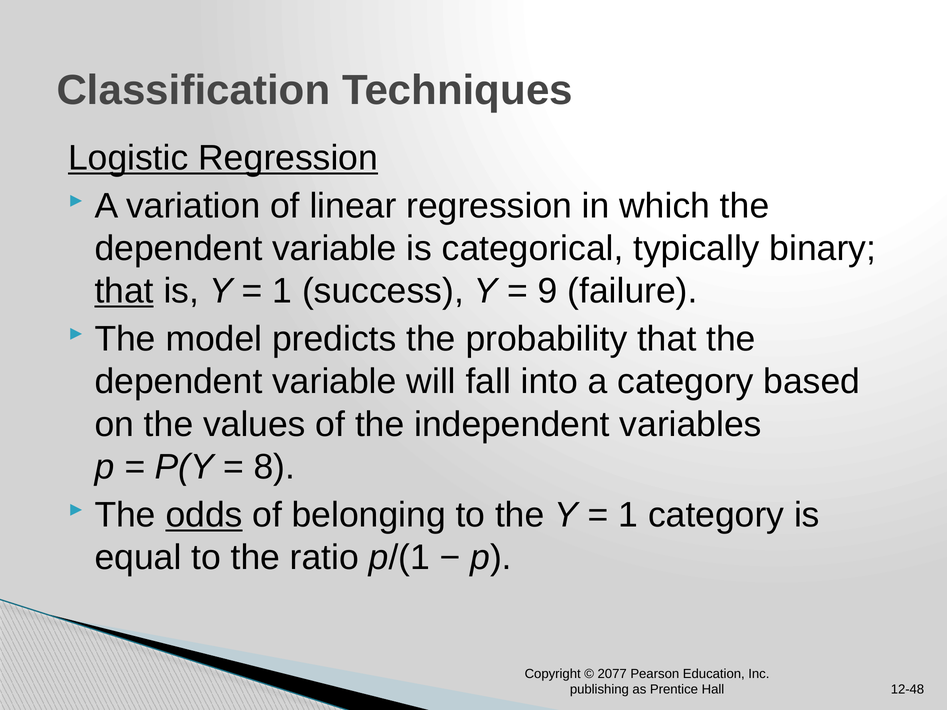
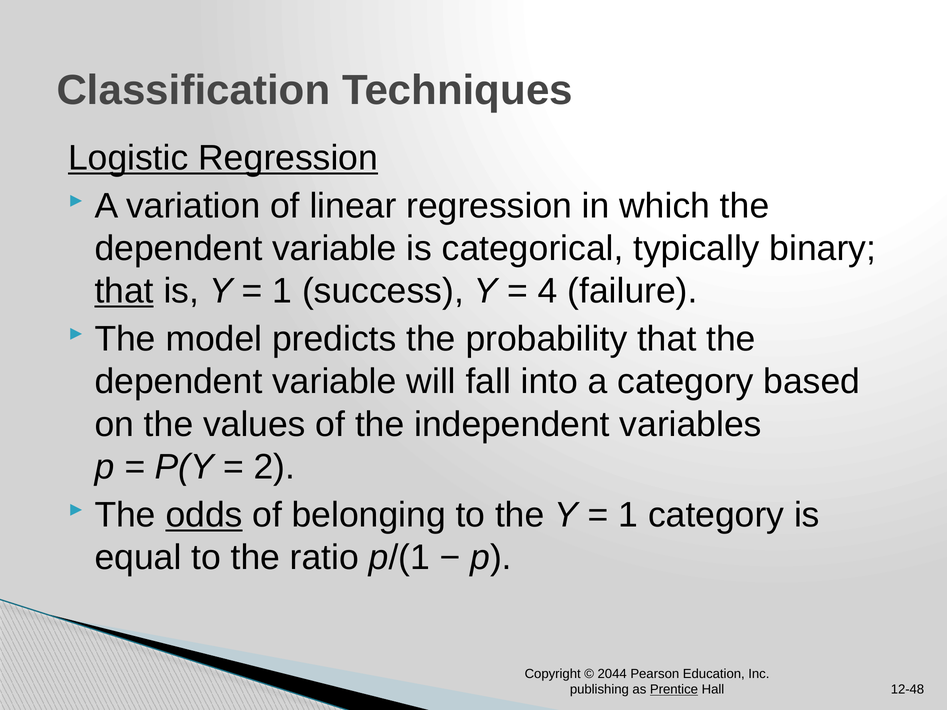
9: 9 -> 4
8: 8 -> 2
2077: 2077 -> 2044
Prentice underline: none -> present
